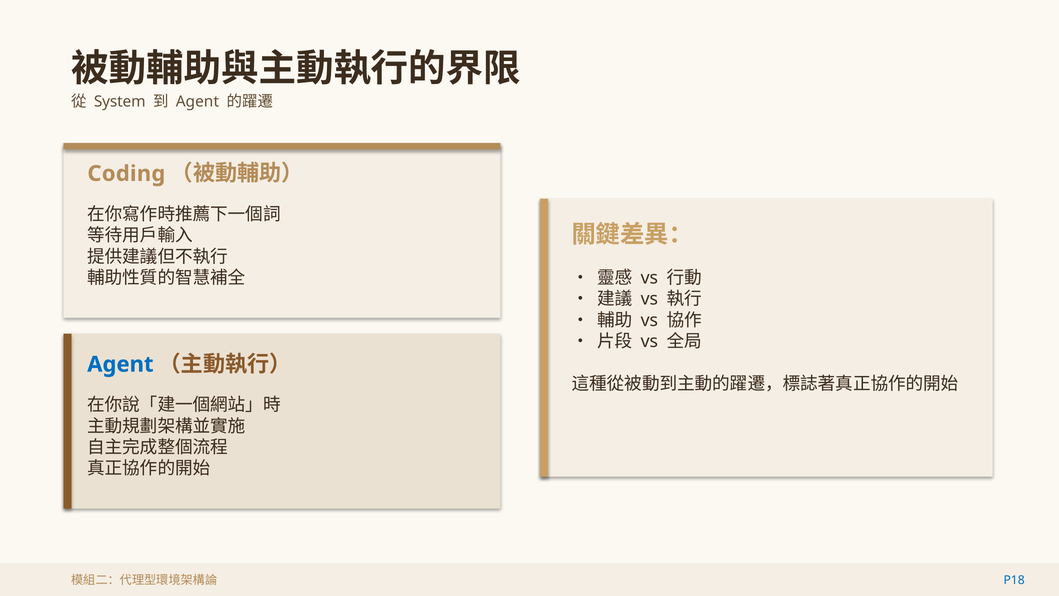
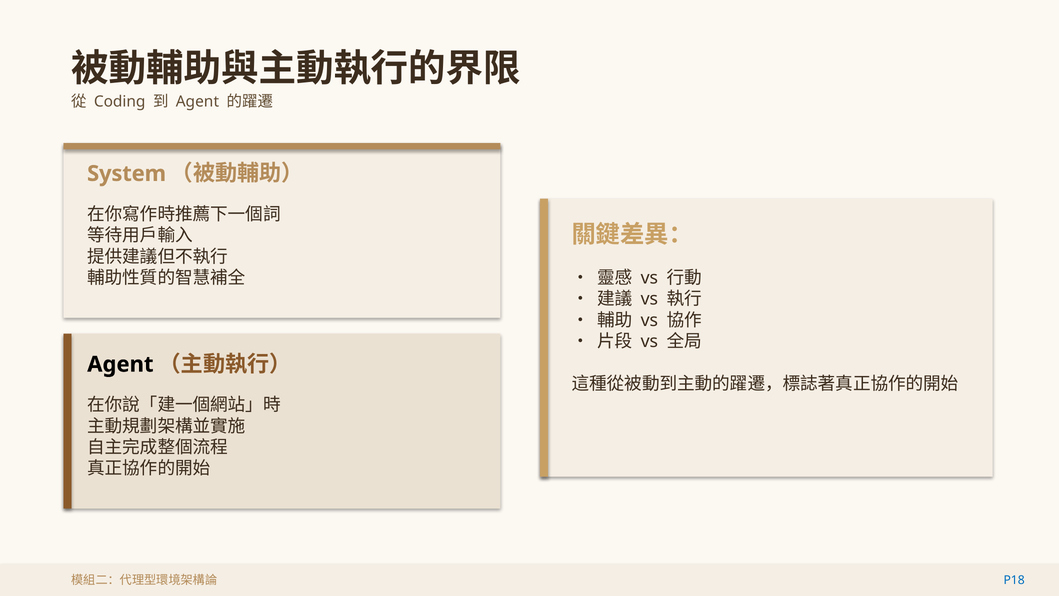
System: System -> Coding
Coding: Coding -> System
Agent at (120, 364) colour: blue -> black
